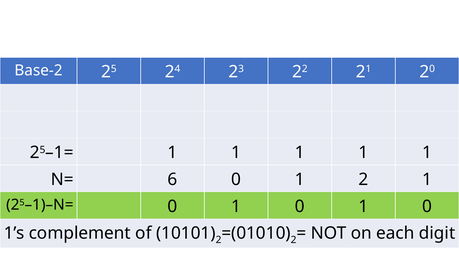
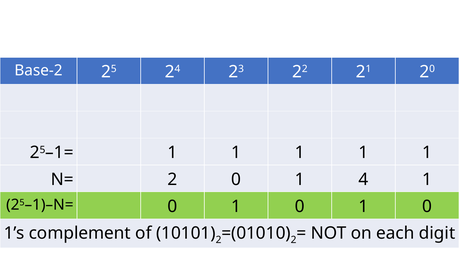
N= 6: 6 -> 2
1 2: 2 -> 4
